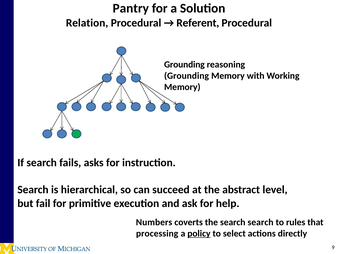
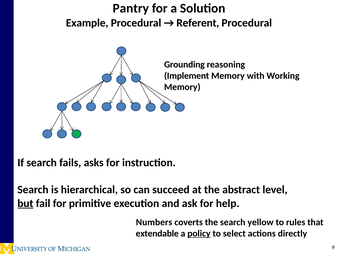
Relation: Relation -> Example
Grounding at (187, 76): Grounding -> Implement
but underline: none -> present
search search: search -> yellow
processing: processing -> extendable
